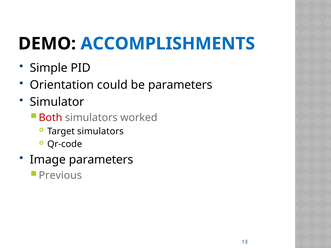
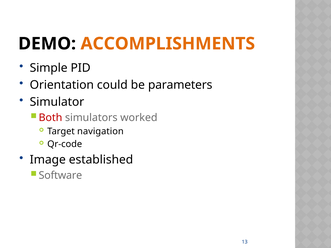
ACCOMPLISHMENTS colour: blue -> orange
Target simulators: simulators -> navigation
Image parameters: parameters -> established
Previous: Previous -> Software
